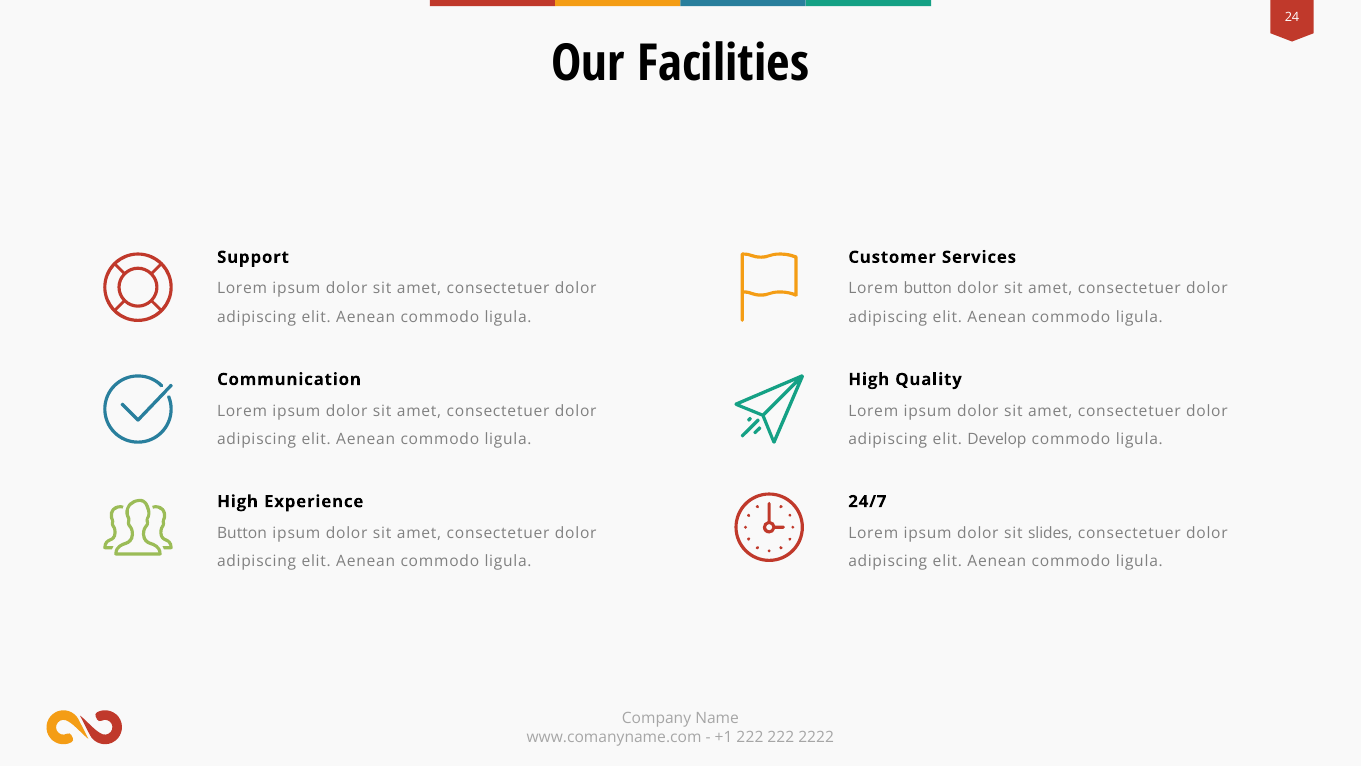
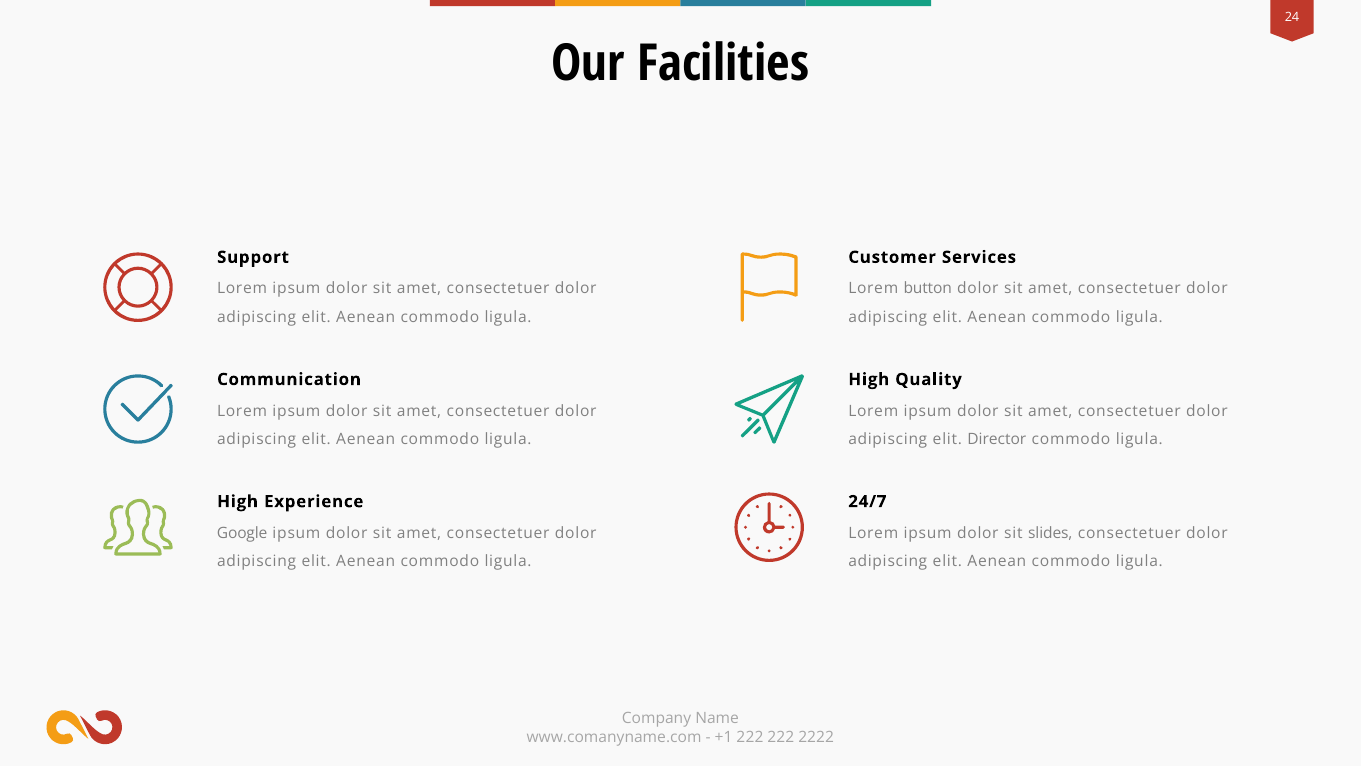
Develop: Develop -> Director
Button at (242, 533): Button -> Google
